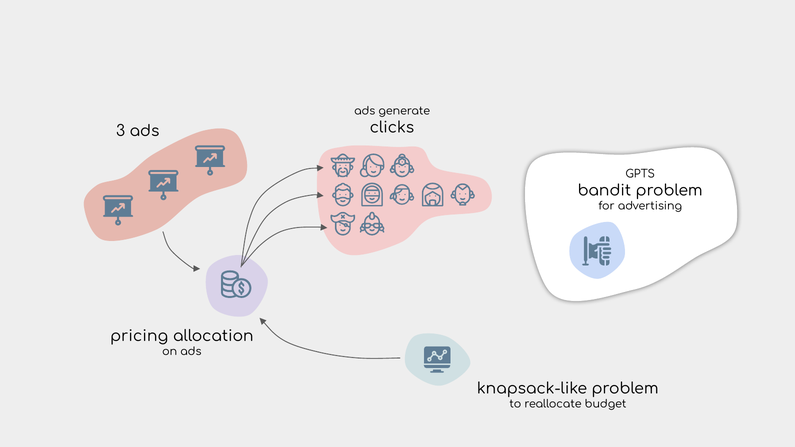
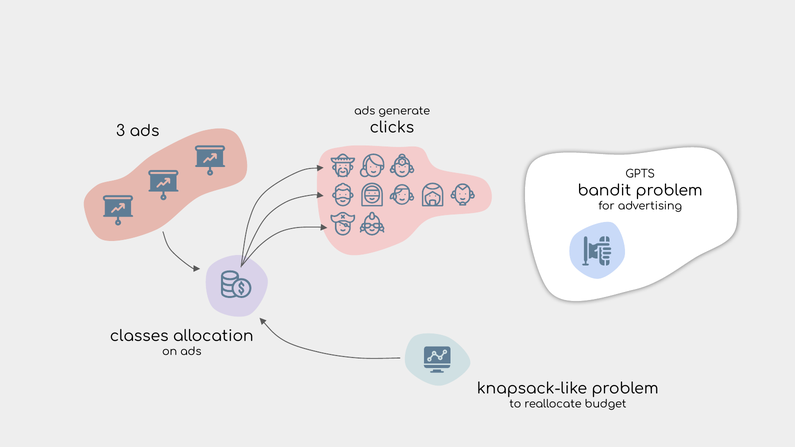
pricing: pricing -> classes
